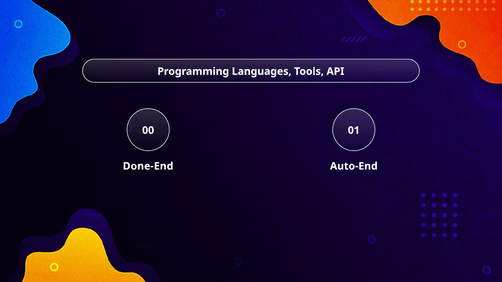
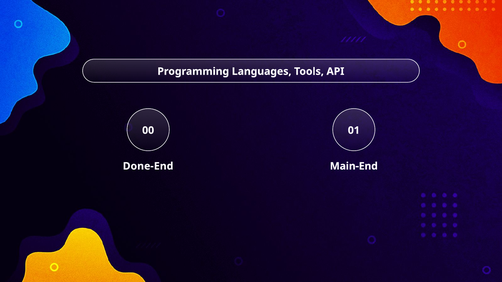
Auto-End: Auto-End -> Main-End
